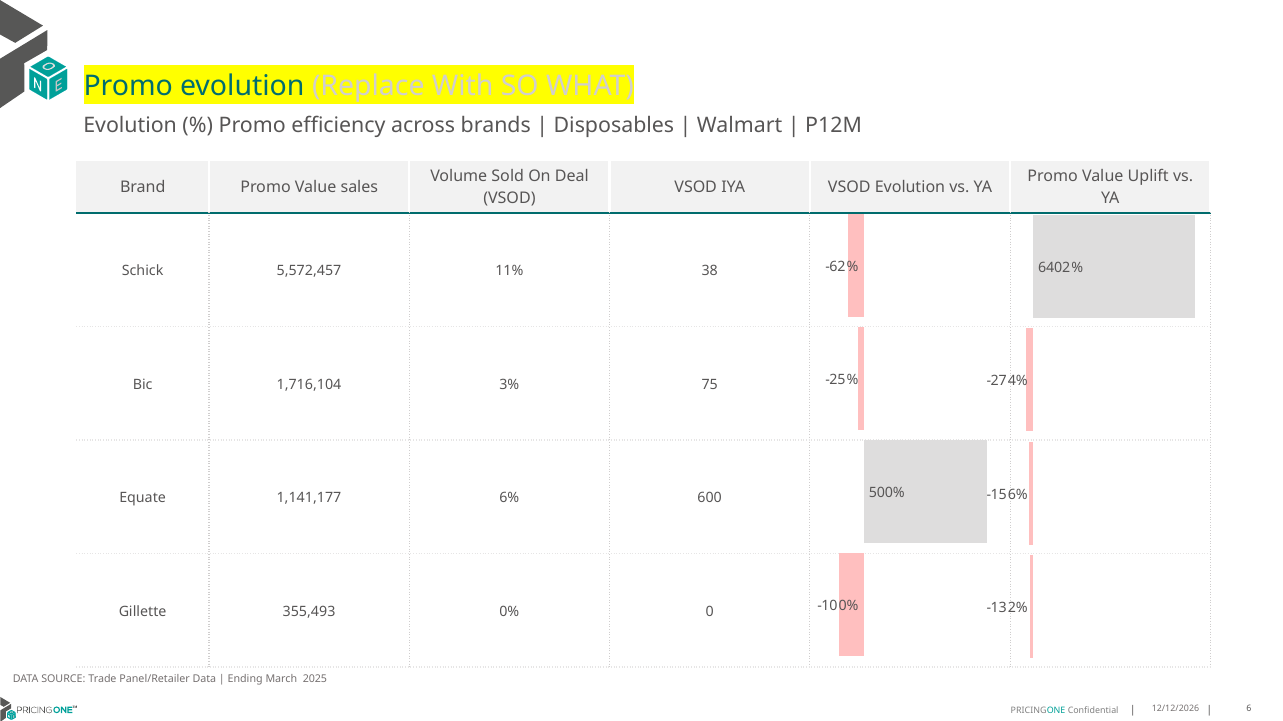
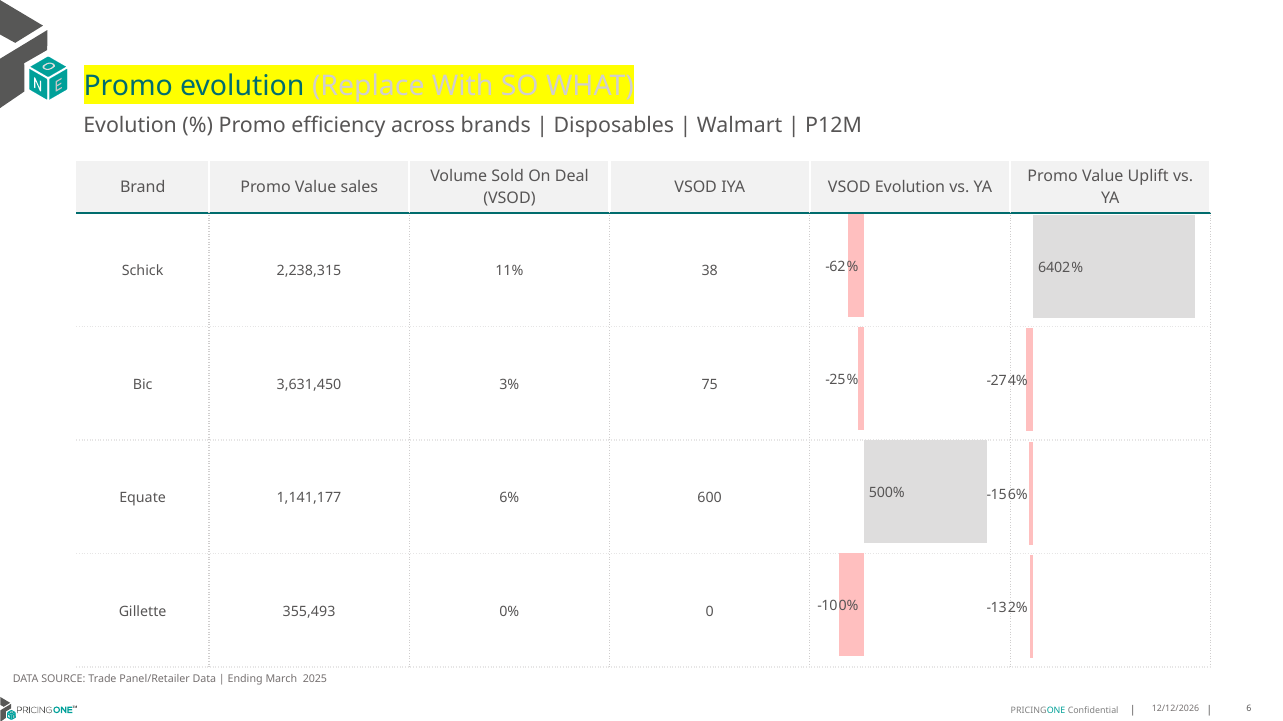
5,572,457: 5,572,457 -> 2,238,315
1,716,104: 1,716,104 -> 3,631,450
